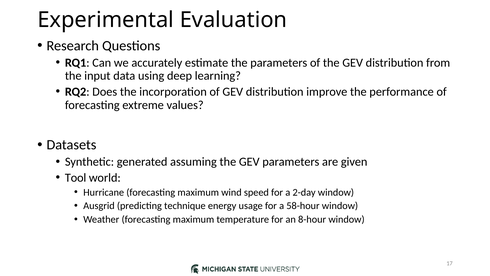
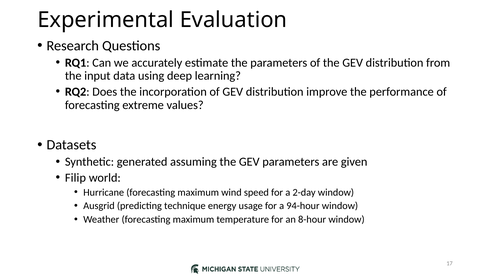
Tool: Tool -> Filip
58-hour: 58-hour -> 94-hour
